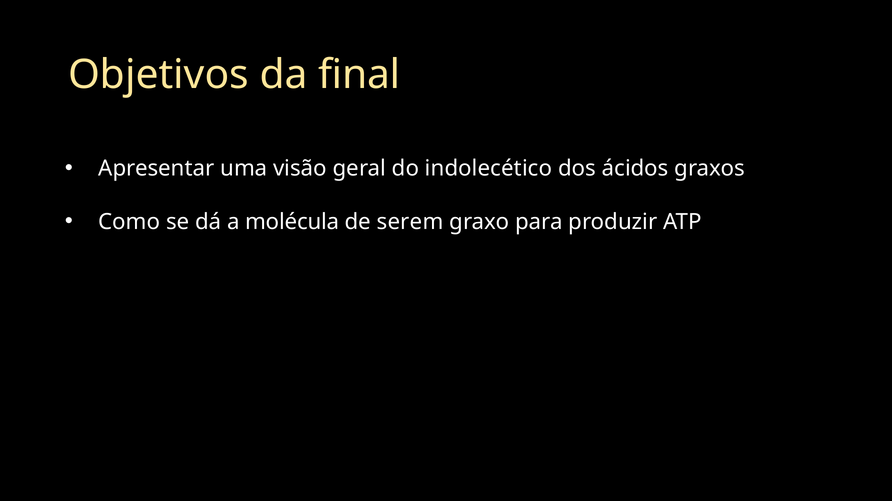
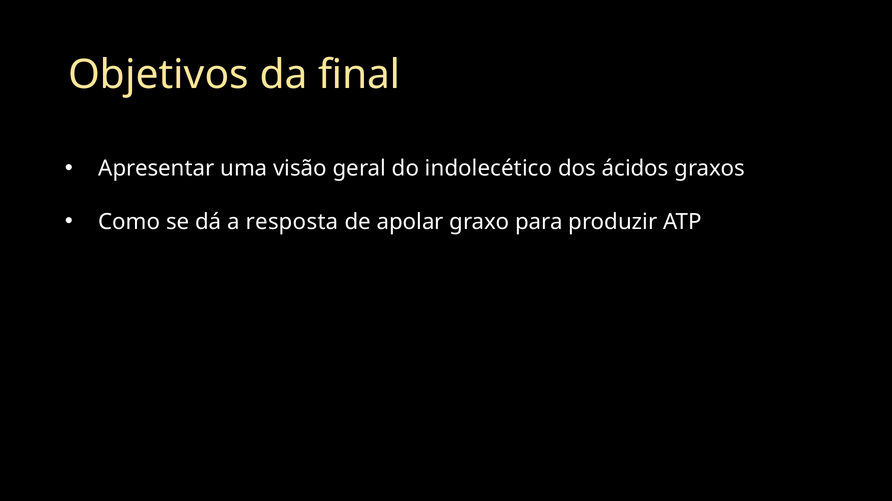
molécula: molécula -> resposta
serem: serem -> apolar
